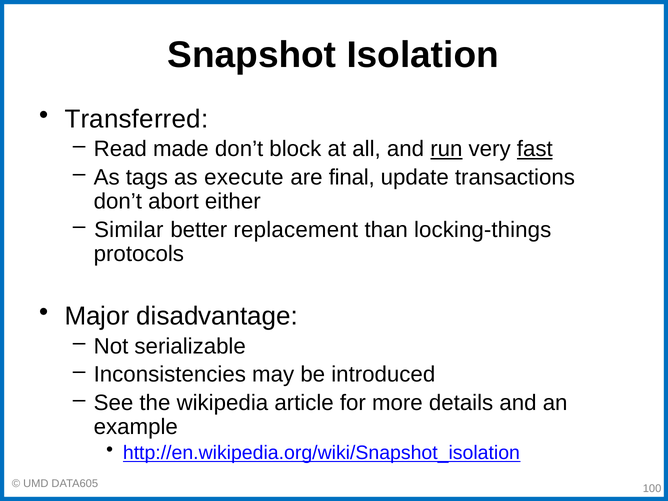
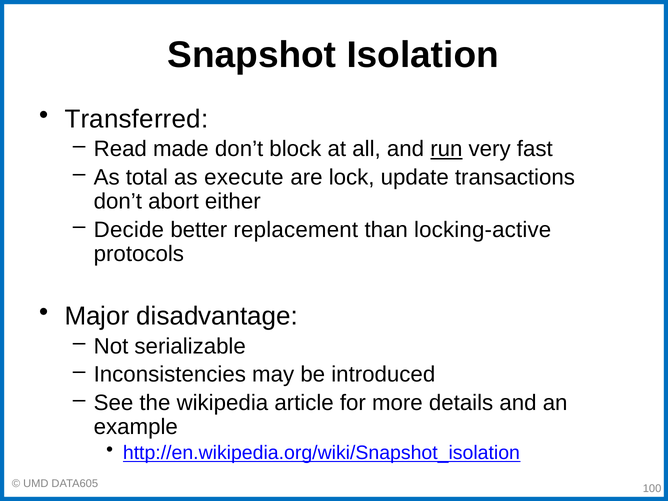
fast underline: present -> none
tags: tags -> total
final: final -> lock
Similar: Similar -> Decide
locking-things: locking-things -> locking-active
